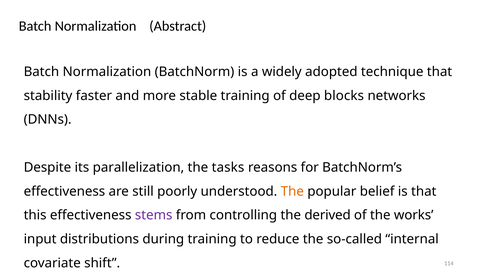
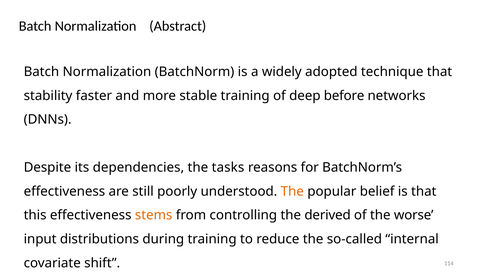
blocks: blocks -> before
parallelization: parallelization -> dependencies
stems colour: purple -> orange
works: works -> worse
